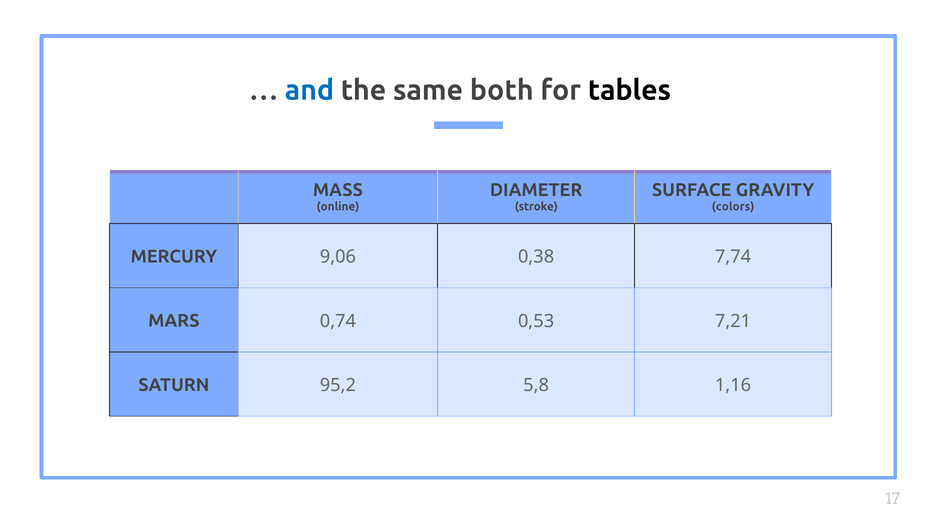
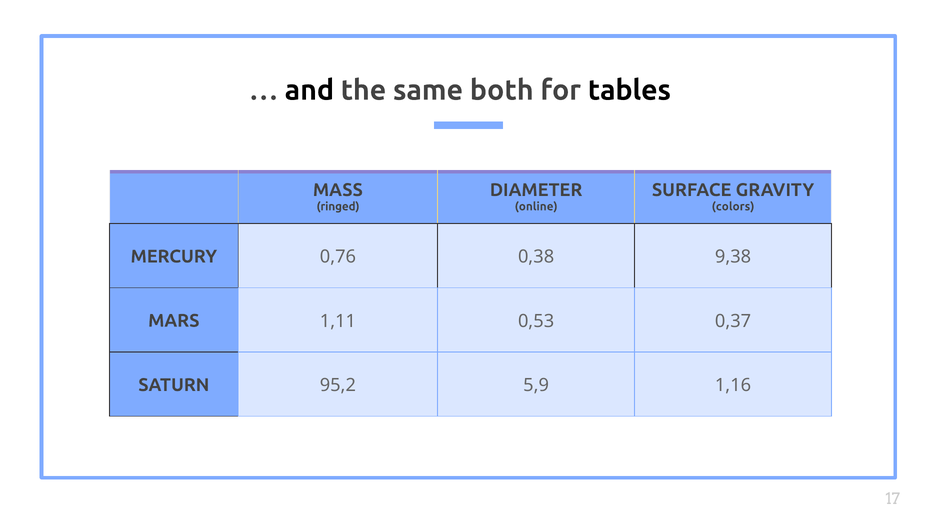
and colour: blue -> black
online: online -> ringed
stroke: stroke -> online
9,06: 9,06 -> 0,76
7,74: 7,74 -> 9,38
0,74: 0,74 -> 1,11
7,21: 7,21 -> 0,37
5,8: 5,8 -> 5,9
